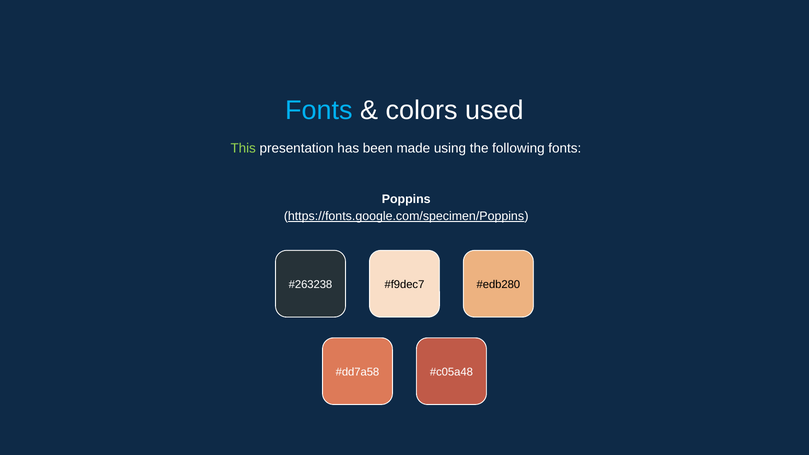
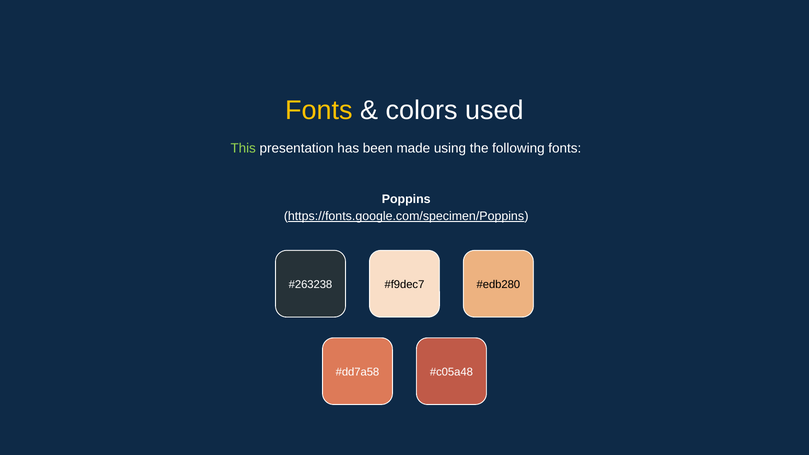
Fonts at (319, 111) colour: light blue -> yellow
